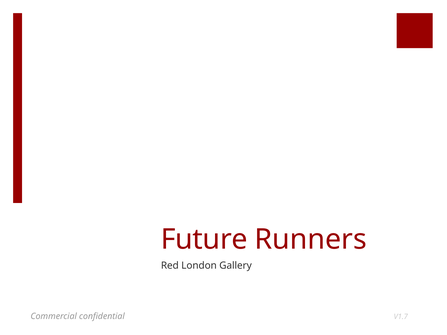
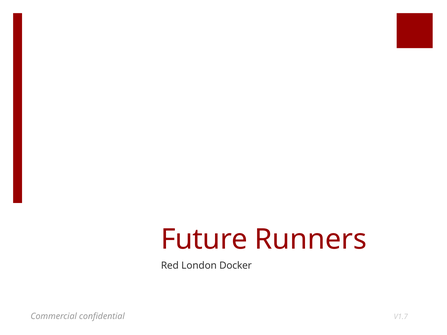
Gallery: Gallery -> Docker
